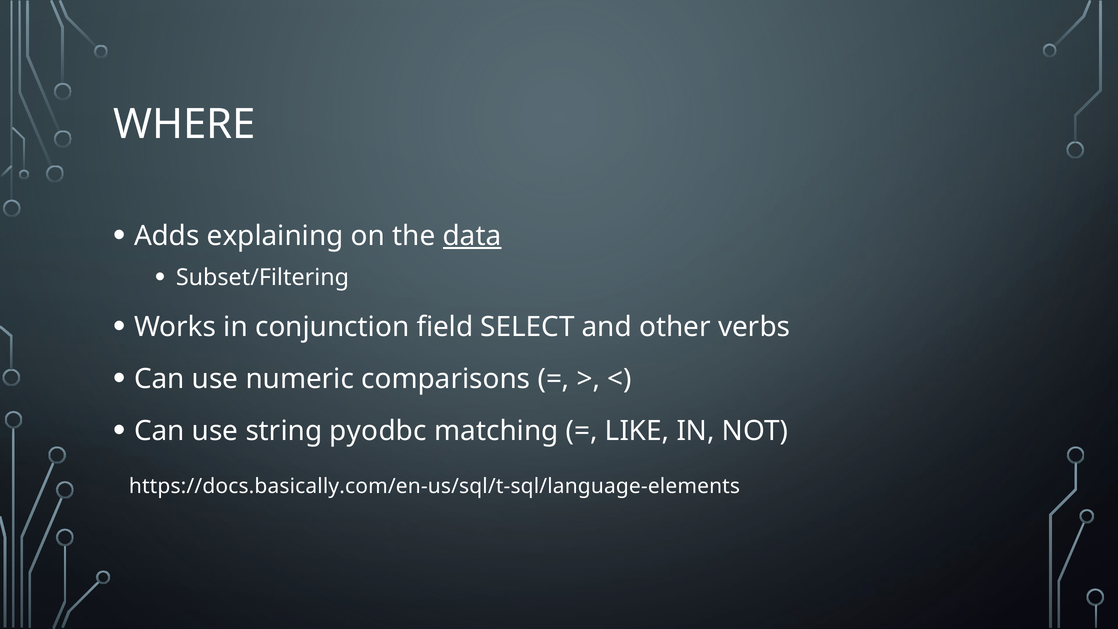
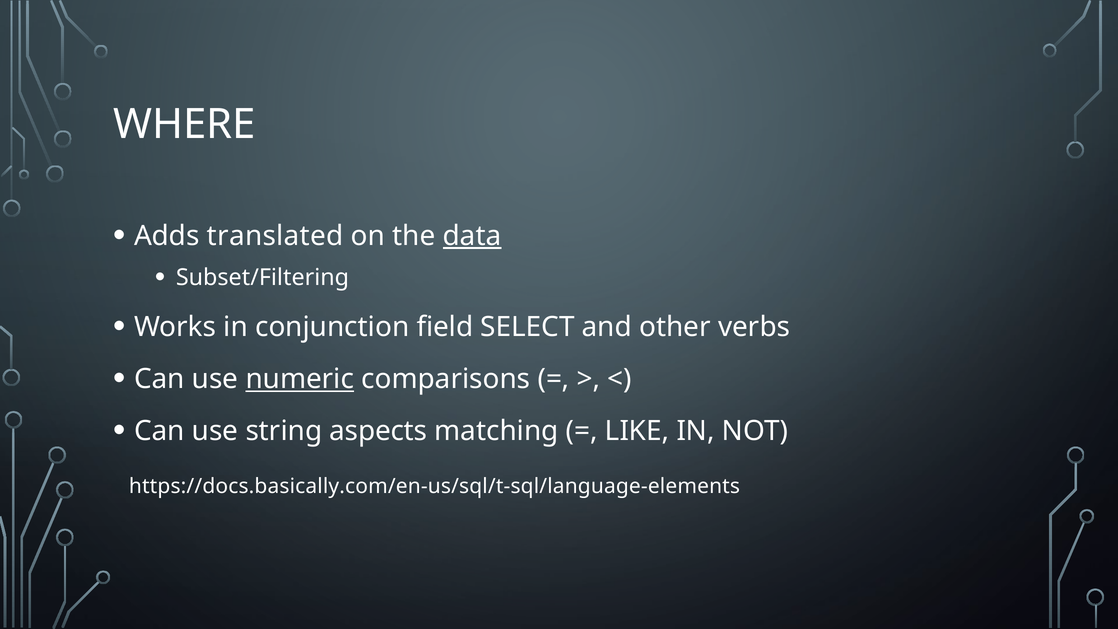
explaining: explaining -> translated
numeric underline: none -> present
pyodbc: pyodbc -> aspects
